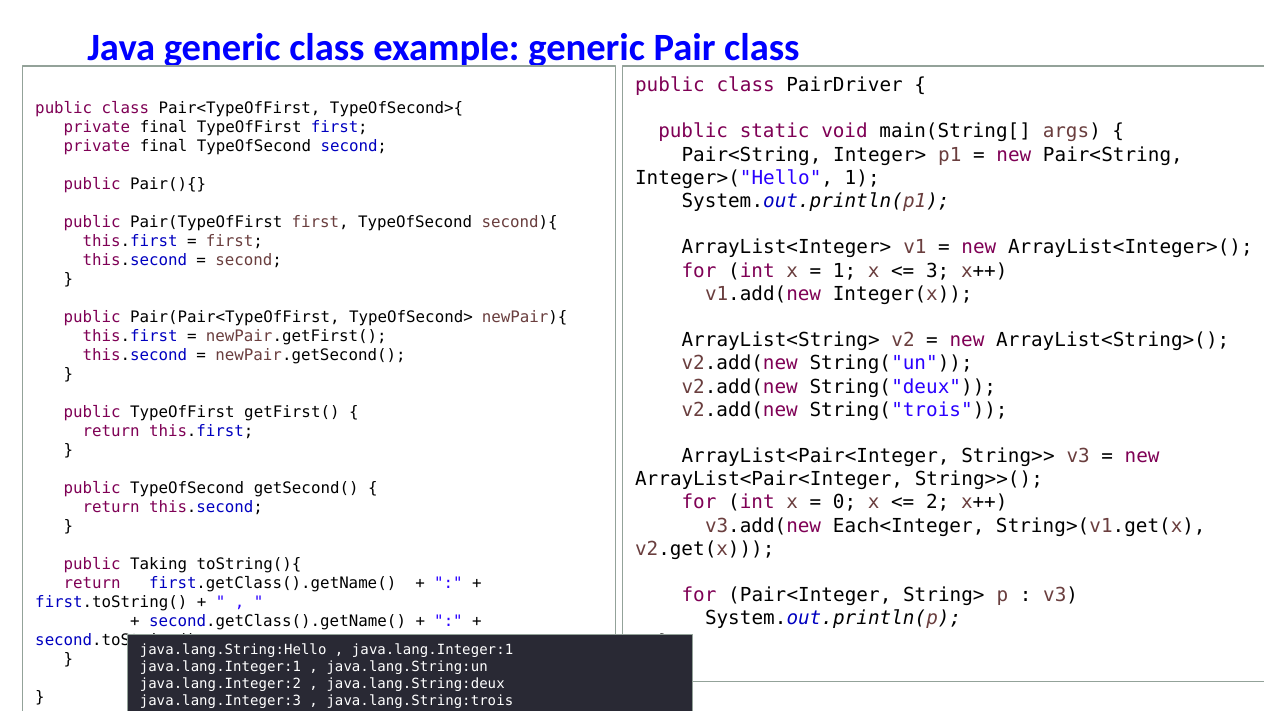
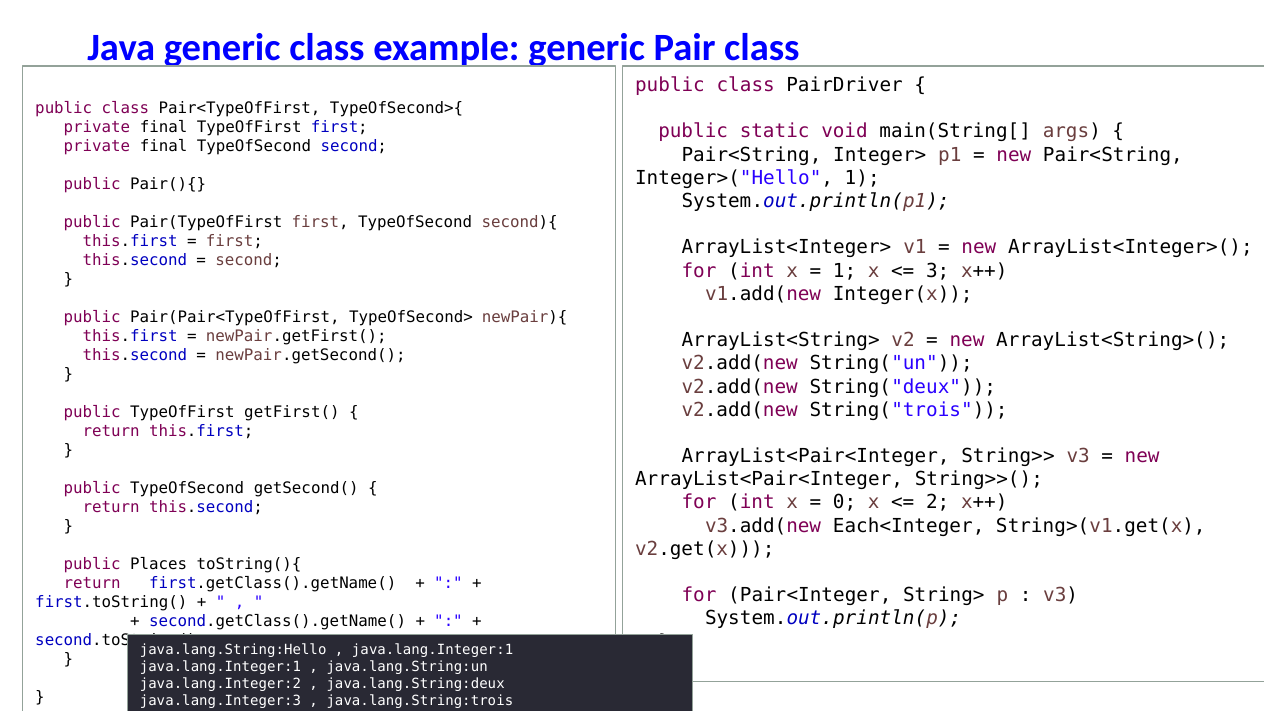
Taking: Taking -> Places
